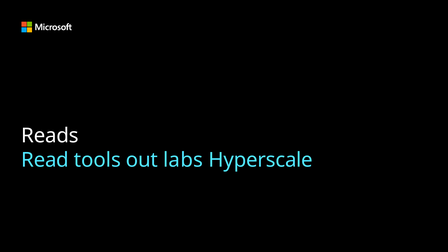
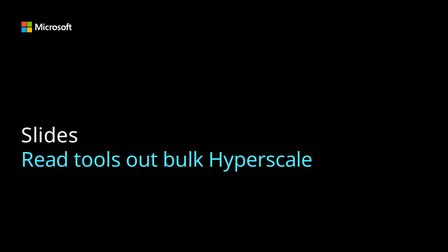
Reads: Reads -> Slides
labs: labs -> bulk
